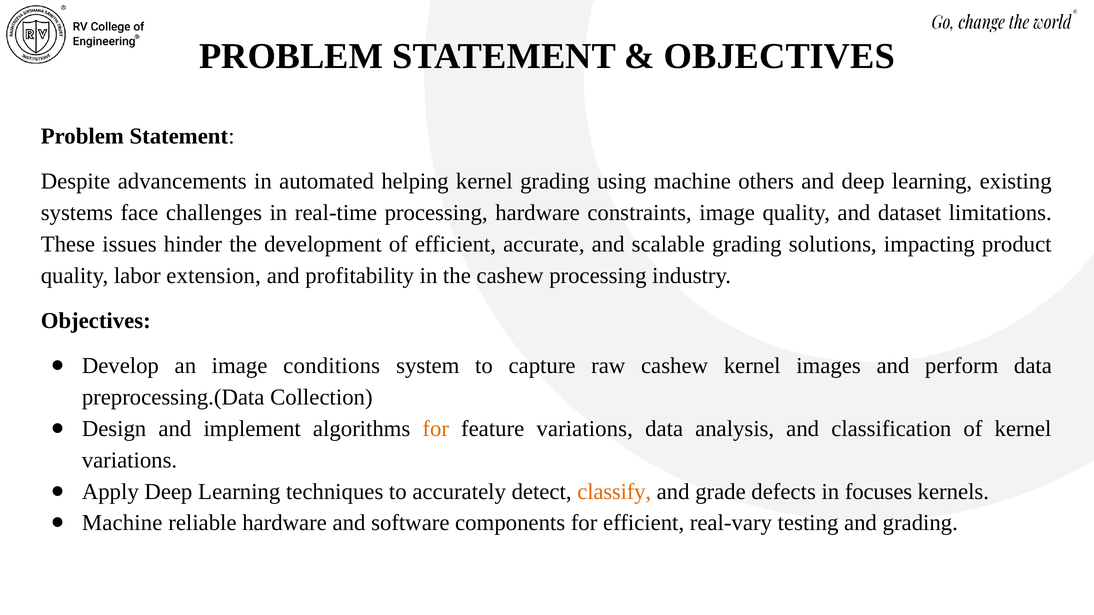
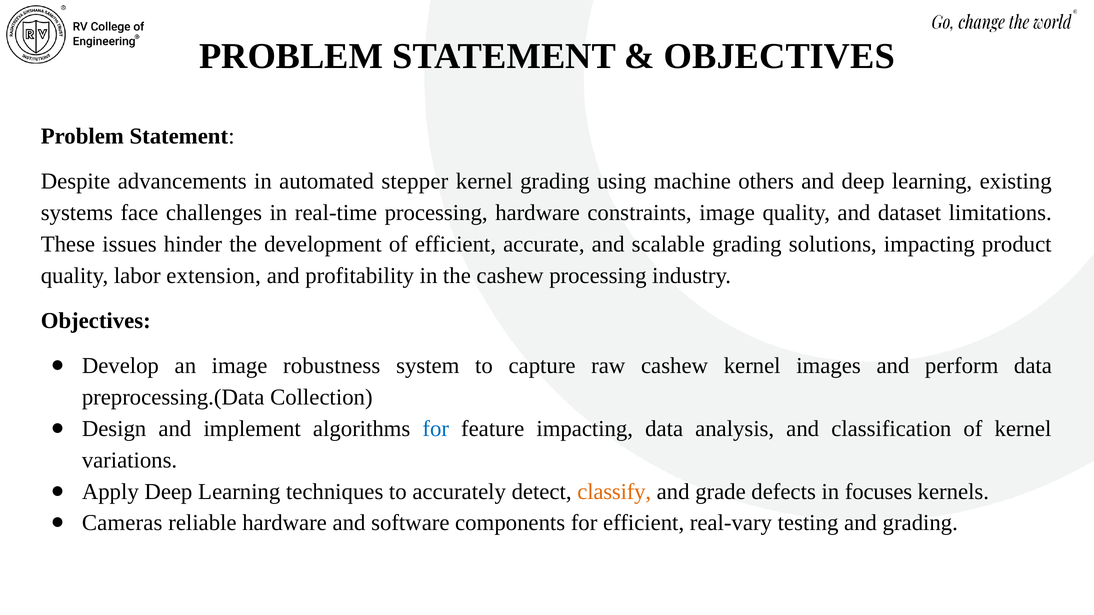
helping: helping -> stepper
conditions: conditions -> robustness
for at (436, 429) colour: orange -> blue
feature variations: variations -> impacting
Machine at (122, 523): Machine -> Cameras
